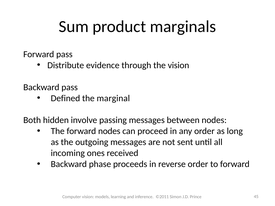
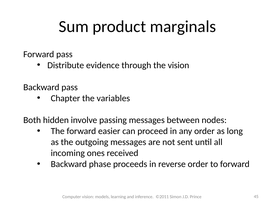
Defined: Defined -> Chapter
marginal: marginal -> variables
forward nodes: nodes -> easier
